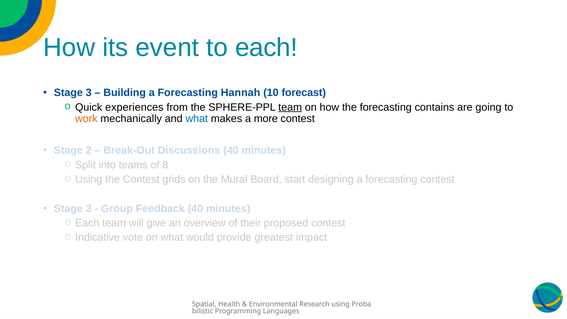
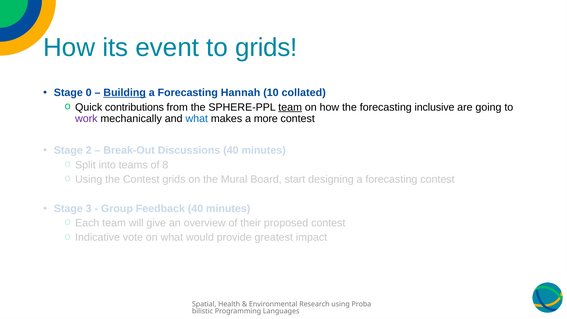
to each: each -> grids
3 at (89, 93): 3 -> 0
Building underline: none -> present
forecast: forecast -> collated
experiences: experiences -> contributions
contains: contains -> inclusive
work colour: orange -> purple
